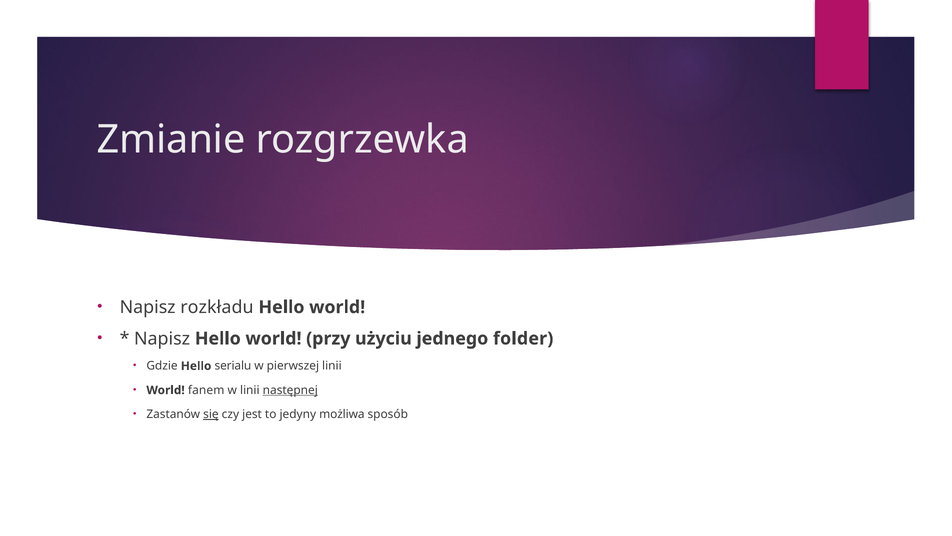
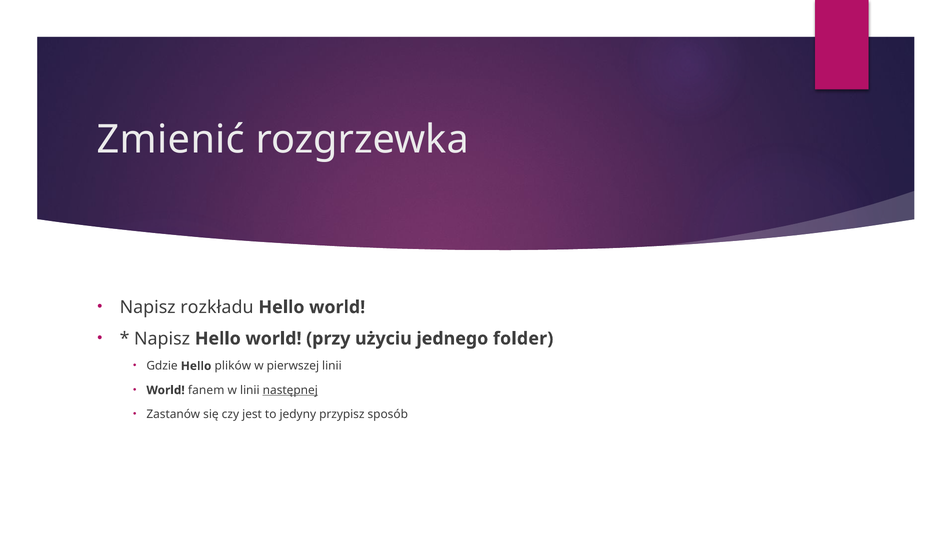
Zmianie: Zmianie -> Zmienić
serialu: serialu -> plików
się underline: present -> none
możliwa: możliwa -> przypisz
